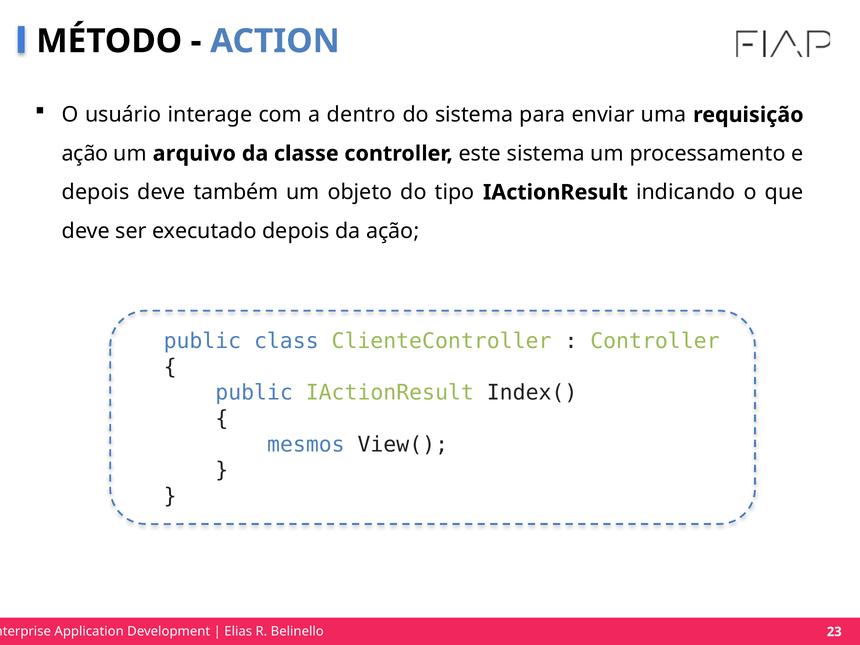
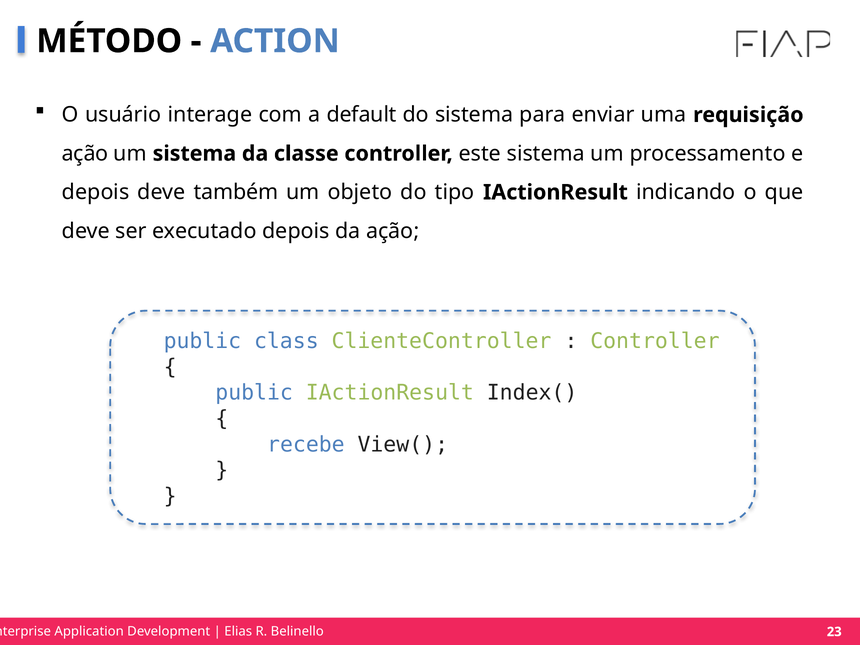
dentro: dentro -> default
um arquivo: arquivo -> sistema
mesmos: mesmos -> recebe
